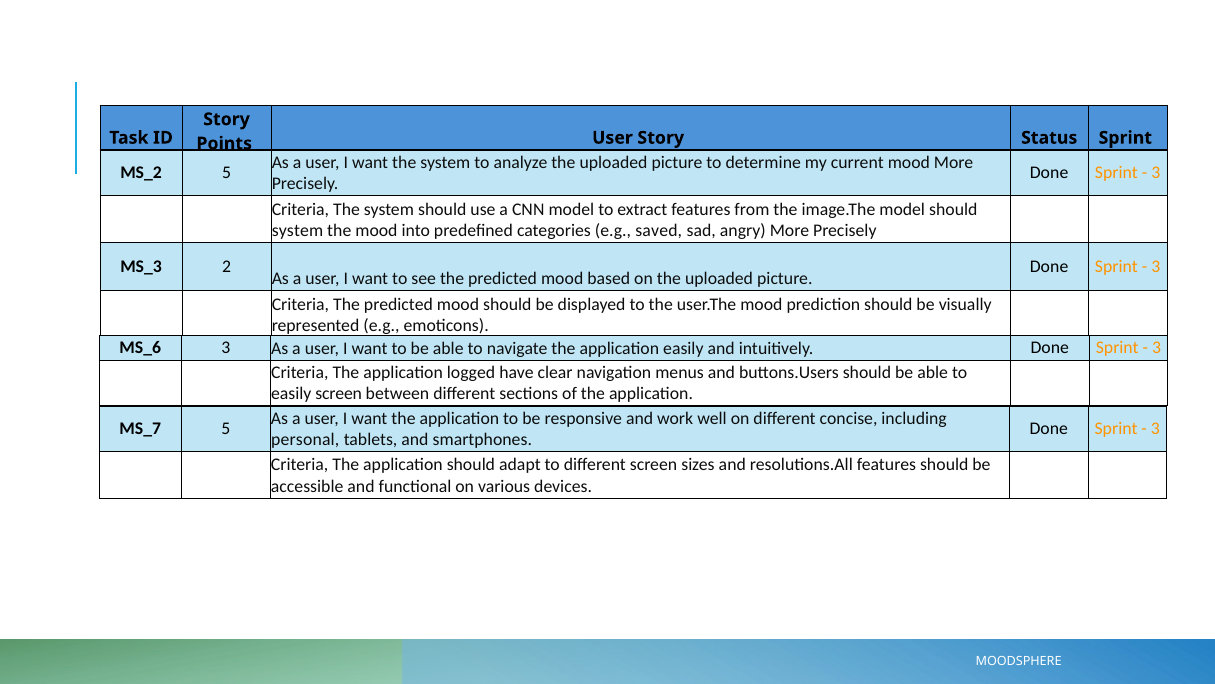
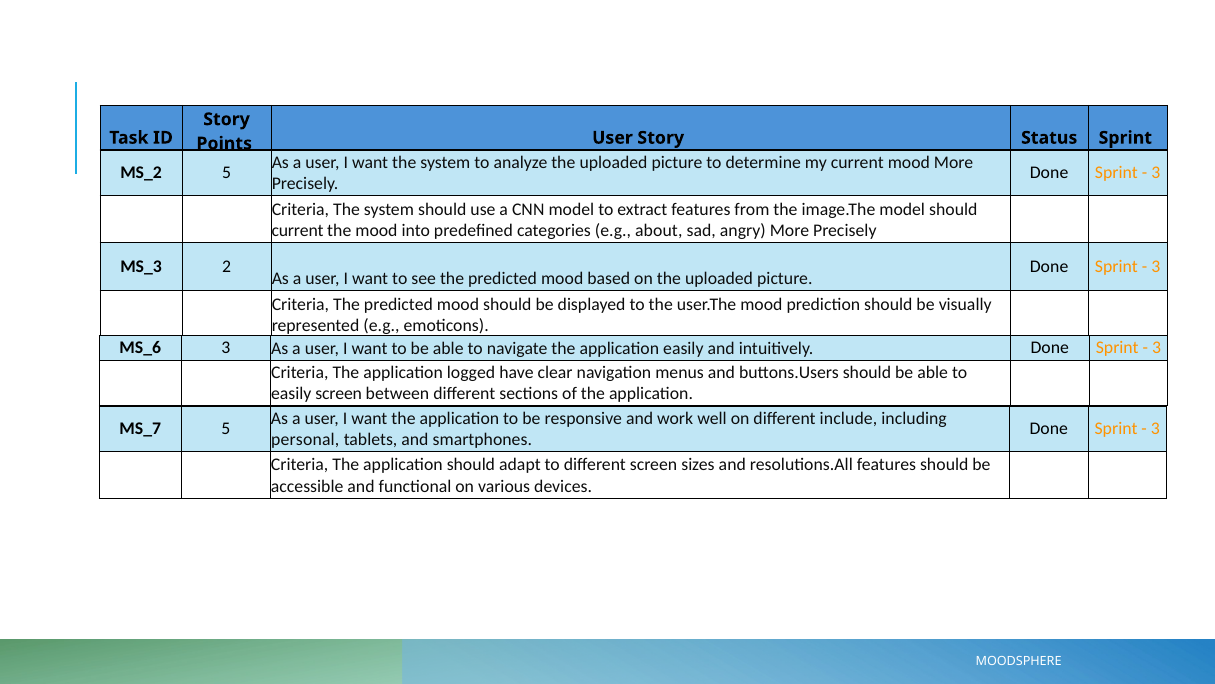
system at (297, 231): system -> current
saved: saved -> about
concise: concise -> include
